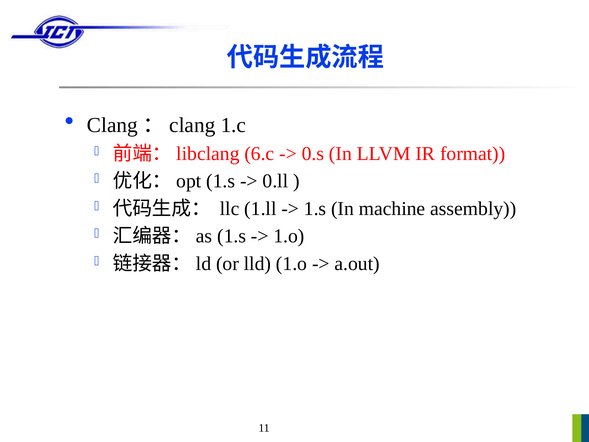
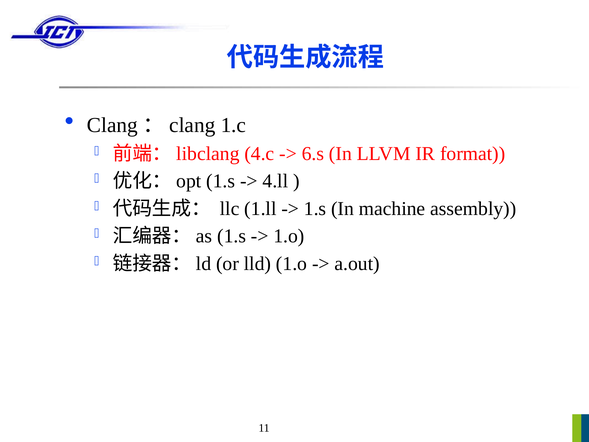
6.c: 6.c -> 4.c
0.s: 0.s -> 6.s
0.ll: 0.ll -> 4.ll
